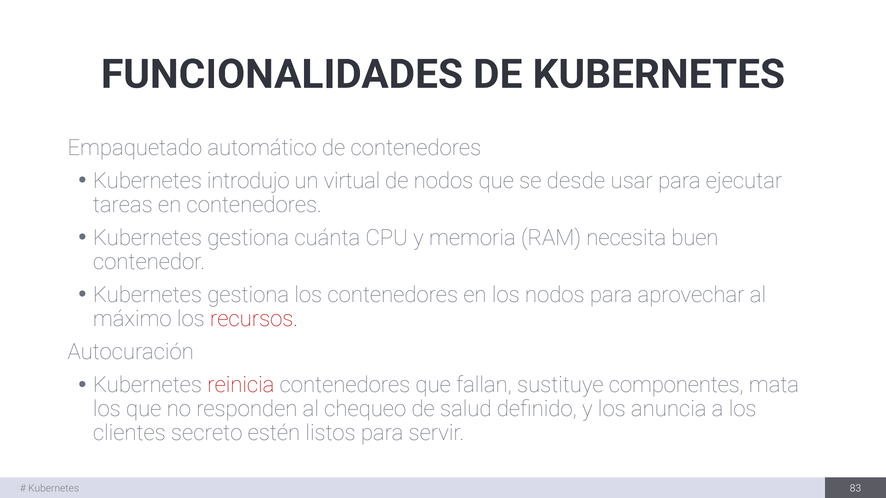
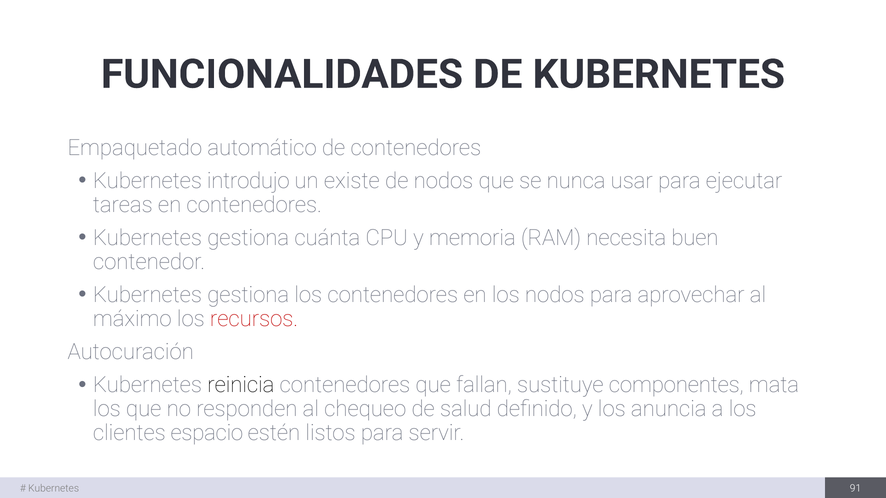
virtual: virtual -> existe
desde: desde -> nunca
reinicia colour: red -> black
secreto: secreto -> espacio
83: 83 -> 91
